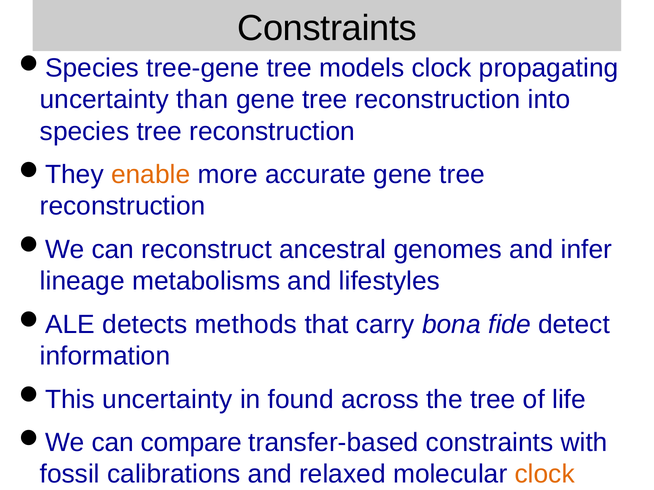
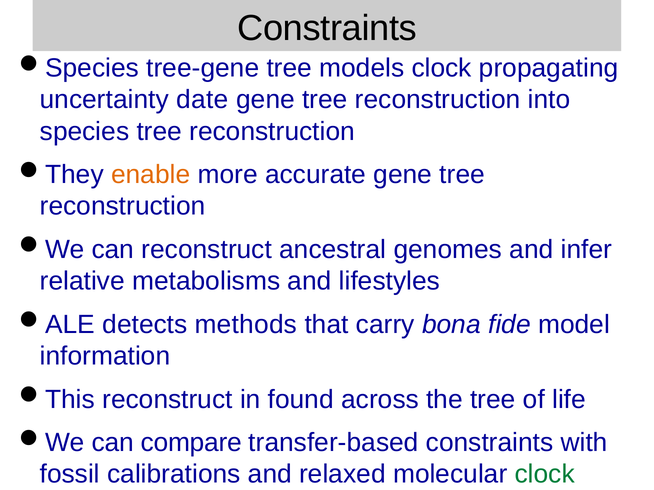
than: than -> date
lineage: lineage -> relative
detect: detect -> model
uncertainty at (167, 400): uncertainty -> reconstruct
clock at (545, 475) colour: orange -> green
